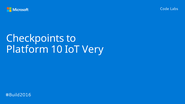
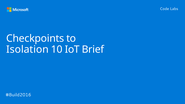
Platform: Platform -> Isolation
Very: Very -> Brief
